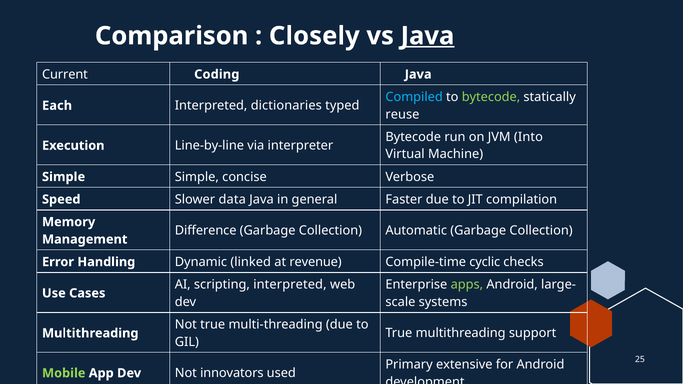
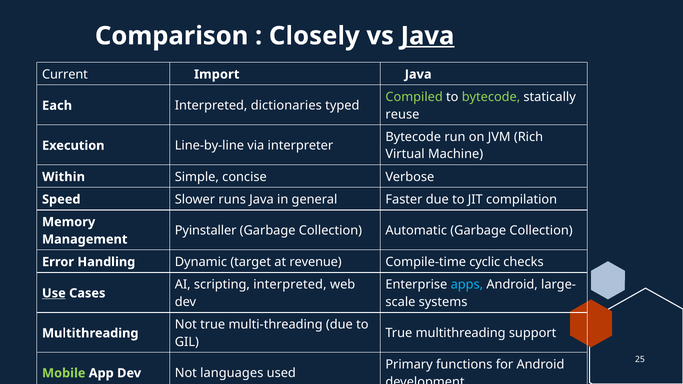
Coding: Coding -> Import
Compiled colour: light blue -> light green
Into: Into -> Rich
Simple at (64, 177): Simple -> Within
data: data -> runs
Difference: Difference -> Pyinstaller
linked: linked -> target
apps colour: light green -> light blue
Use underline: none -> present
extensive: extensive -> functions
innovators: innovators -> languages
